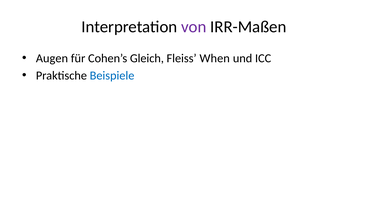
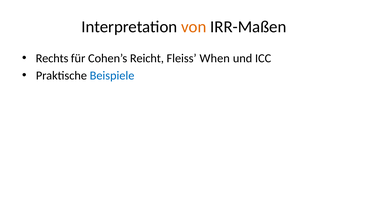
von colour: purple -> orange
Augen: Augen -> Rechts
Gleich: Gleich -> Reicht
